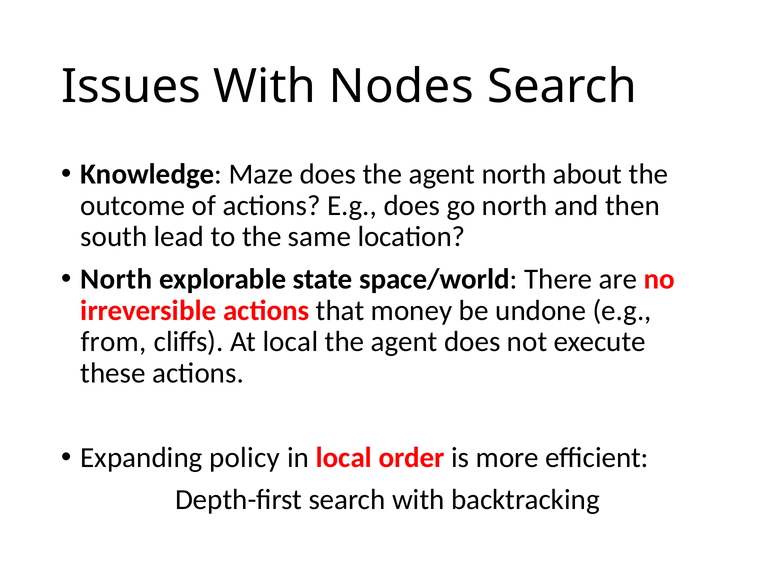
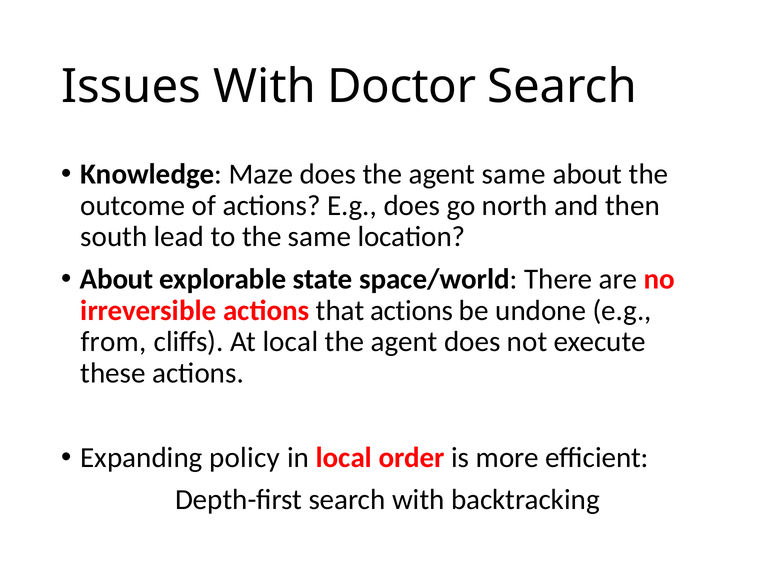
Nodes: Nodes -> Doctor
agent north: north -> same
North at (116, 279): North -> About
that money: money -> actions
